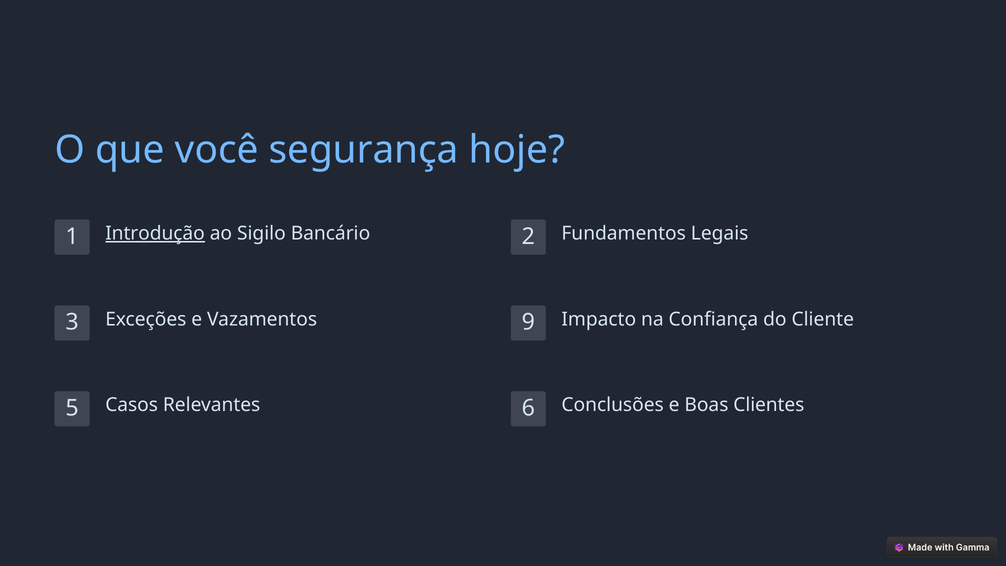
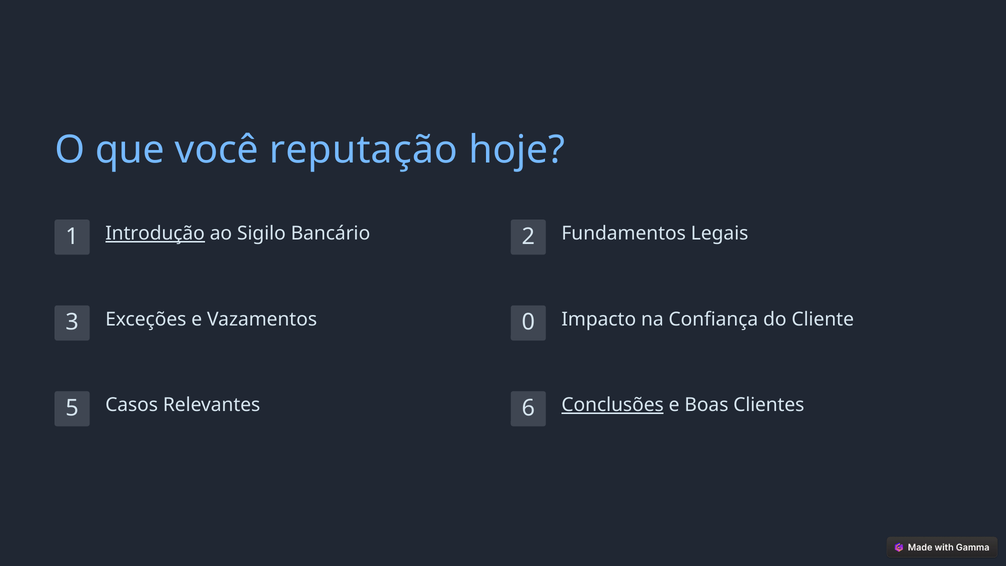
segurança: segurança -> reputação
9: 9 -> 0
Conclusões underline: none -> present
